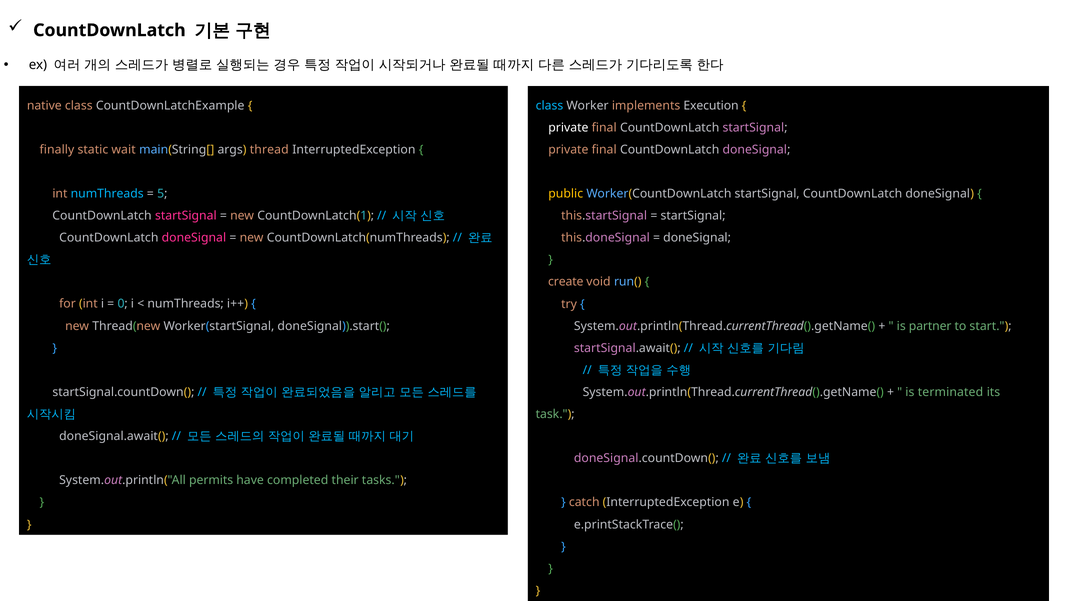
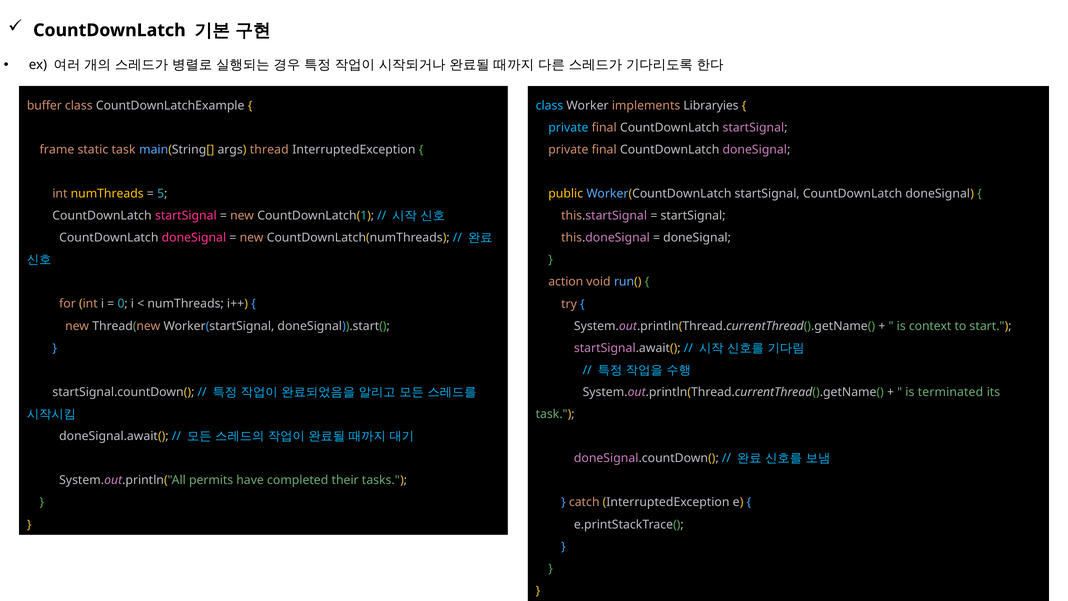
native: native -> buffer
Execution: Execution -> Libraryies
private at (568, 127) colour: white -> light blue
finally: finally -> frame
static wait: wait -> task
numThreads at (107, 194) colour: light blue -> yellow
create: create -> action
partner: partner -> context
